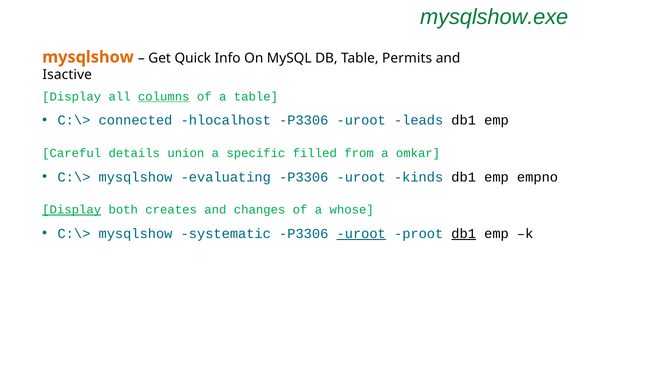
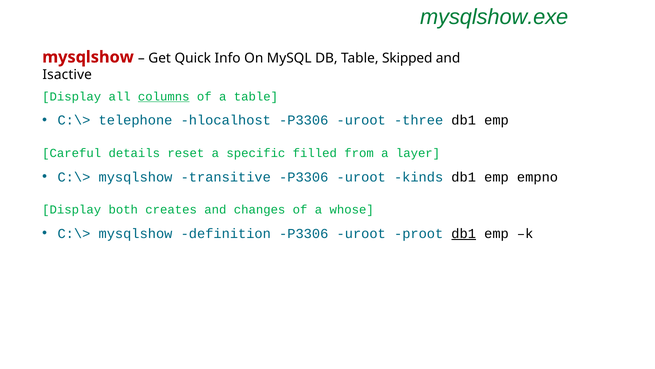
mysqlshow at (88, 57) colour: orange -> red
Permits: Permits -> Skipped
connected: connected -> telephone
leads: leads -> three
union: union -> reset
omkar: omkar -> layer
evaluating: evaluating -> transitive
Display at (72, 209) underline: present -> none
systematic: systematic -> definition
uroot at (361, 233) underline: present -> none
